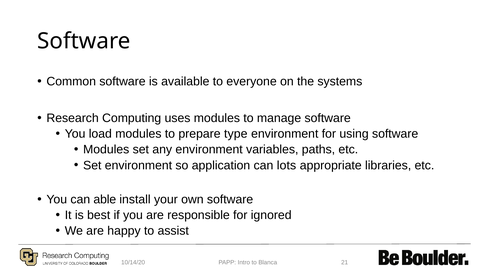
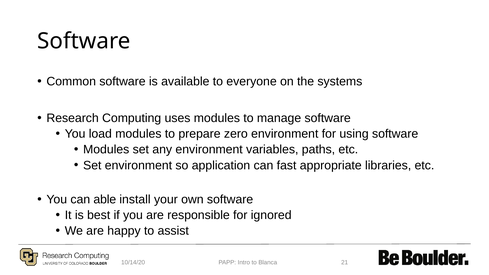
type: type -> zero
lots: lots -> fast
